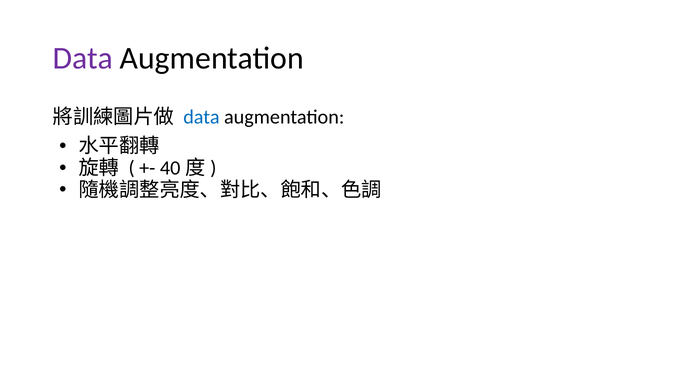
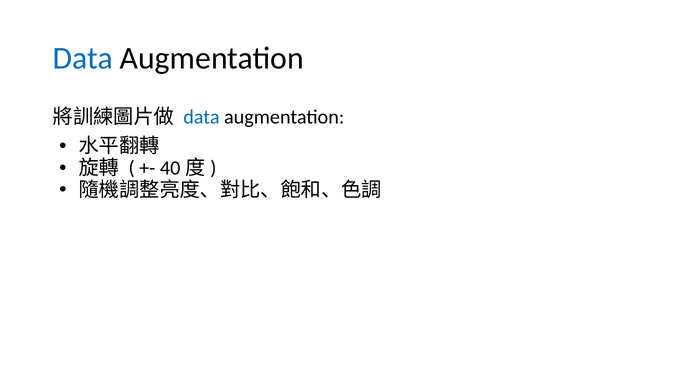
Data at (83, 58) colour: purple -> blue
